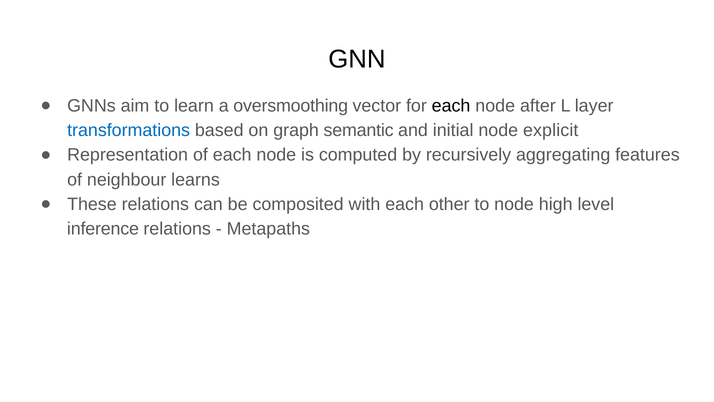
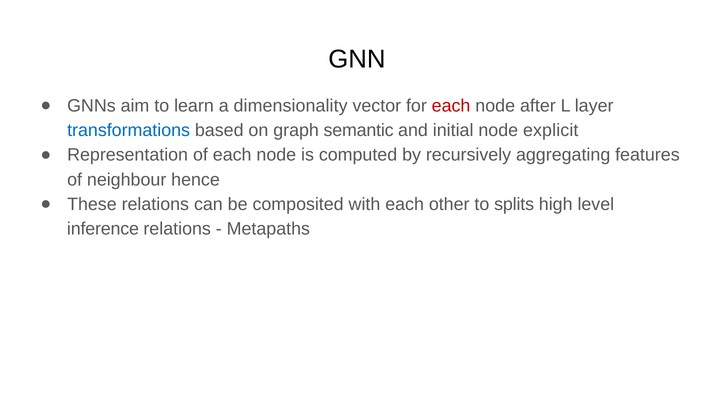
oversmoothing: oversmoothing -> dimensionality
each at (451, 106) colour: black -> red
learns: learns -> hence
to node: node -> splits
